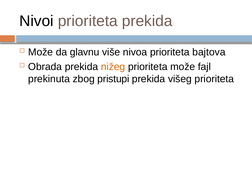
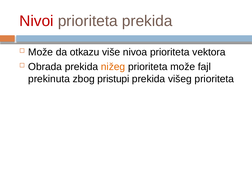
Nivoi colour: black -> red
glavnu: glavnu -> otkazu
bajtova: bajtova -> vektora
